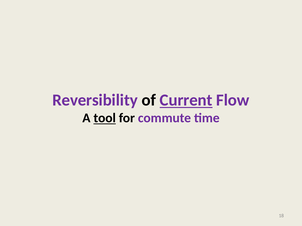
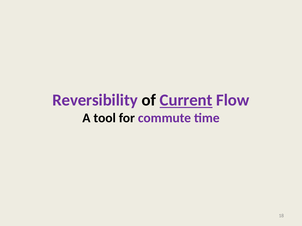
tool underline: present -> none
